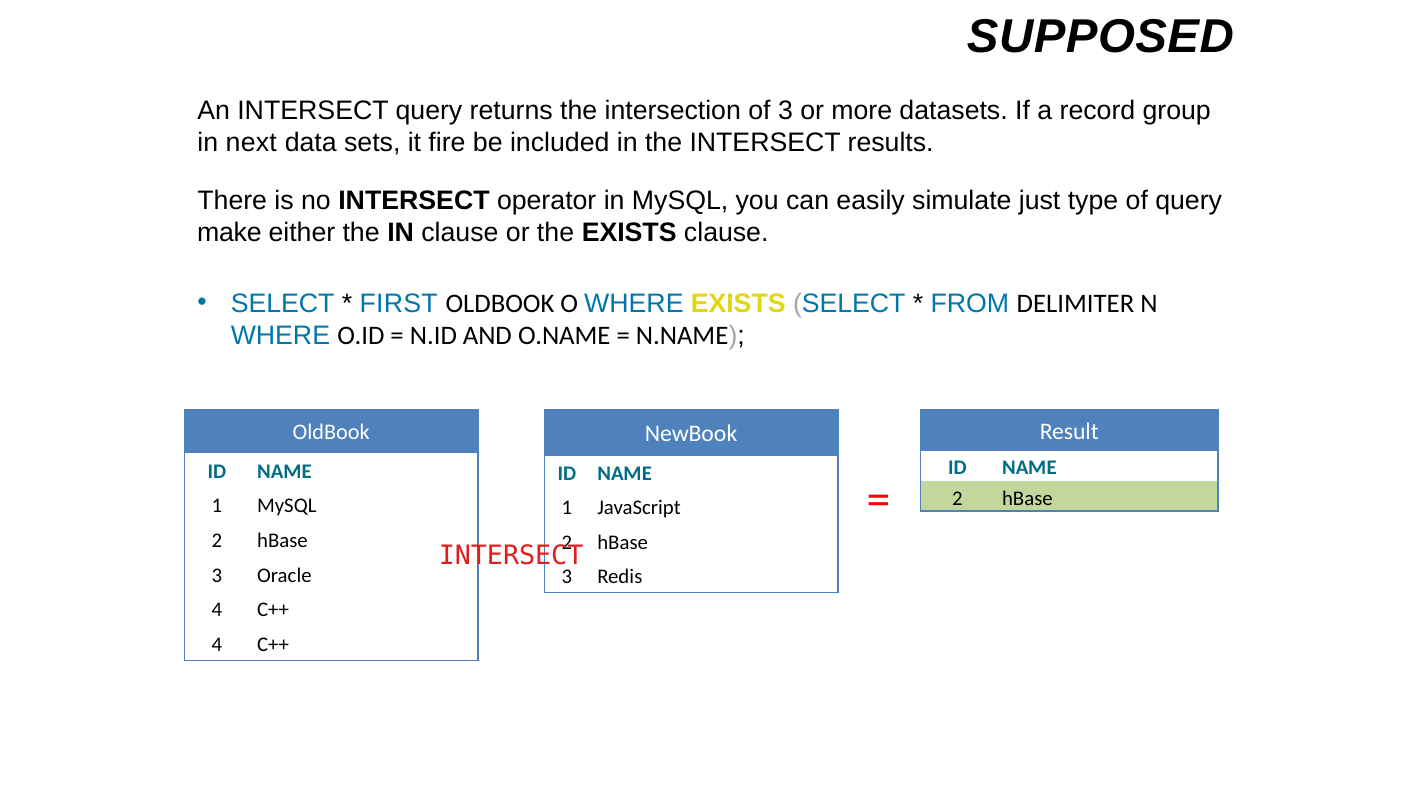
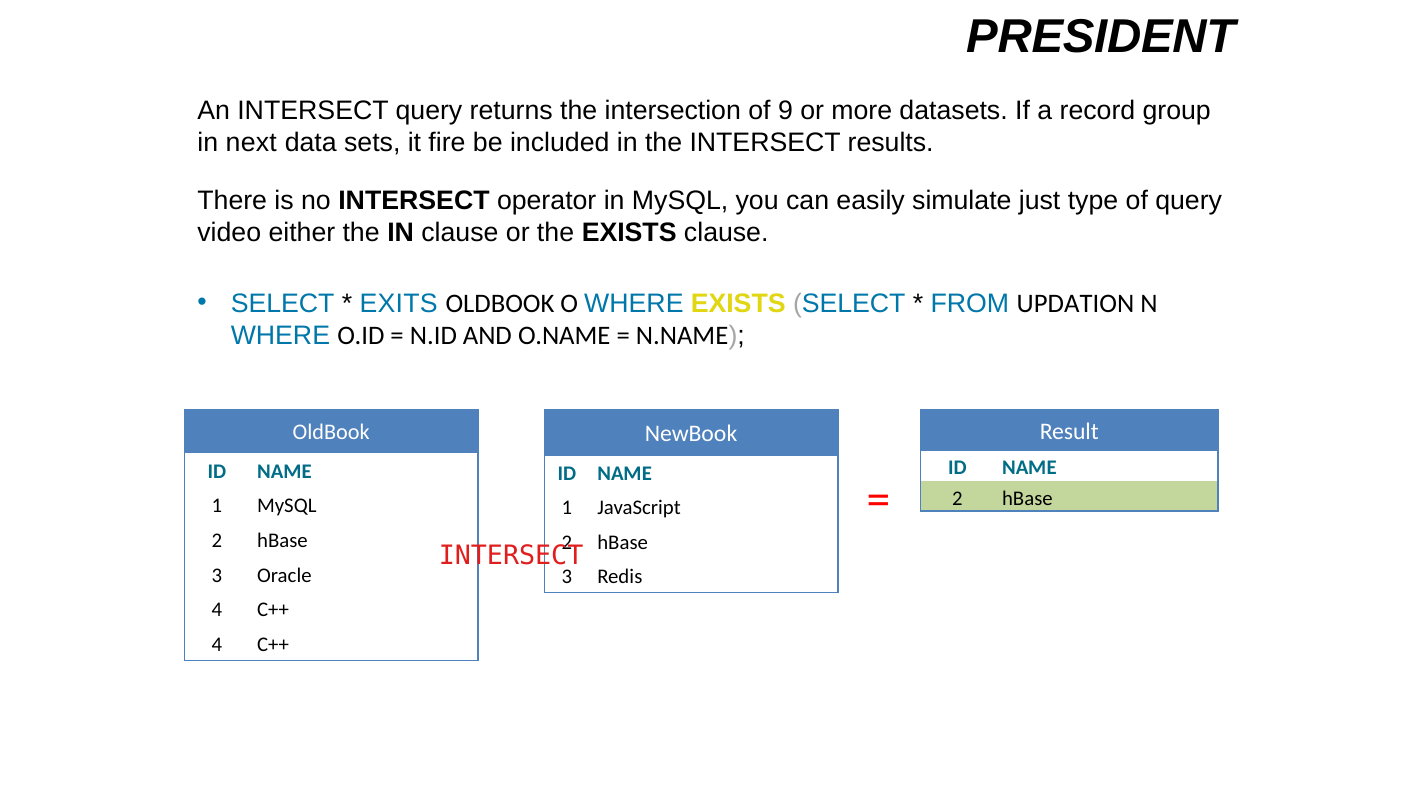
SUPPOSED: SUPPOSED -> PRESIDENT
of 3: 3 -> 9
make: make -> video
FIRST: FIRST -> EXITS
DELIMITER: DELIMITER -> UPDATION
